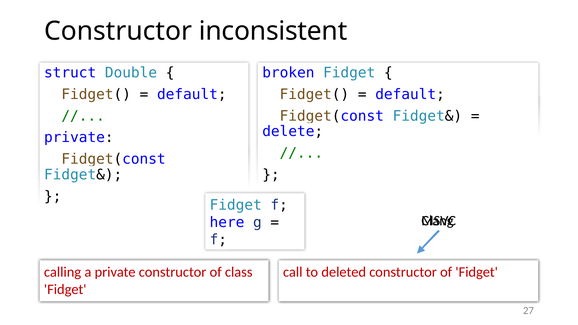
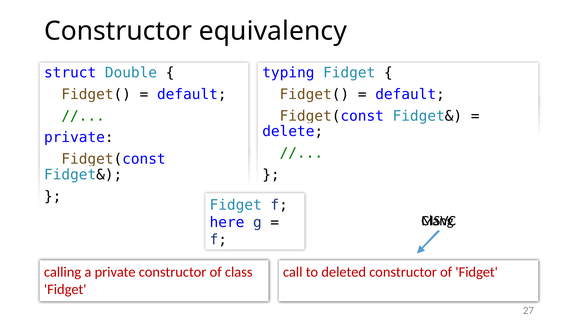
inconsistent: inconsistent -> equivalency
broken: broken -> typing
